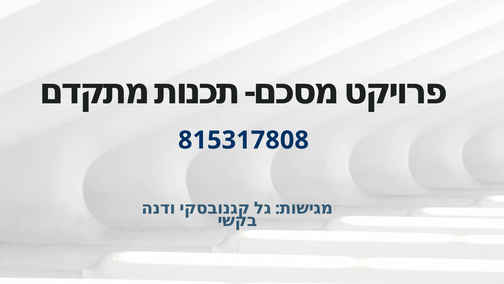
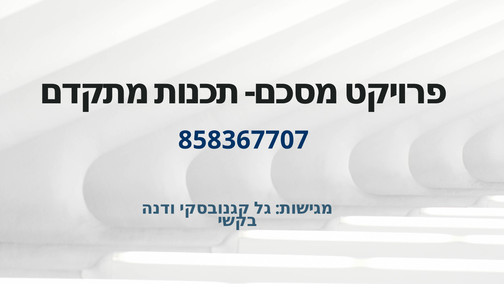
815317808: 815317808 -> 858367707
